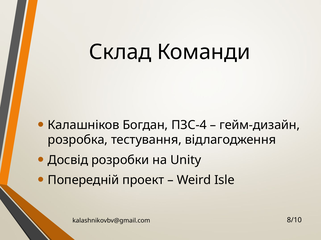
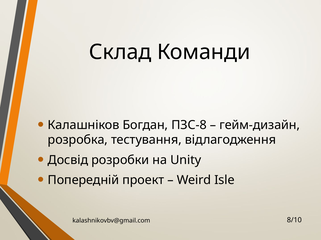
ПЗС-4: ПЗС-4 -> ПЗС-8
